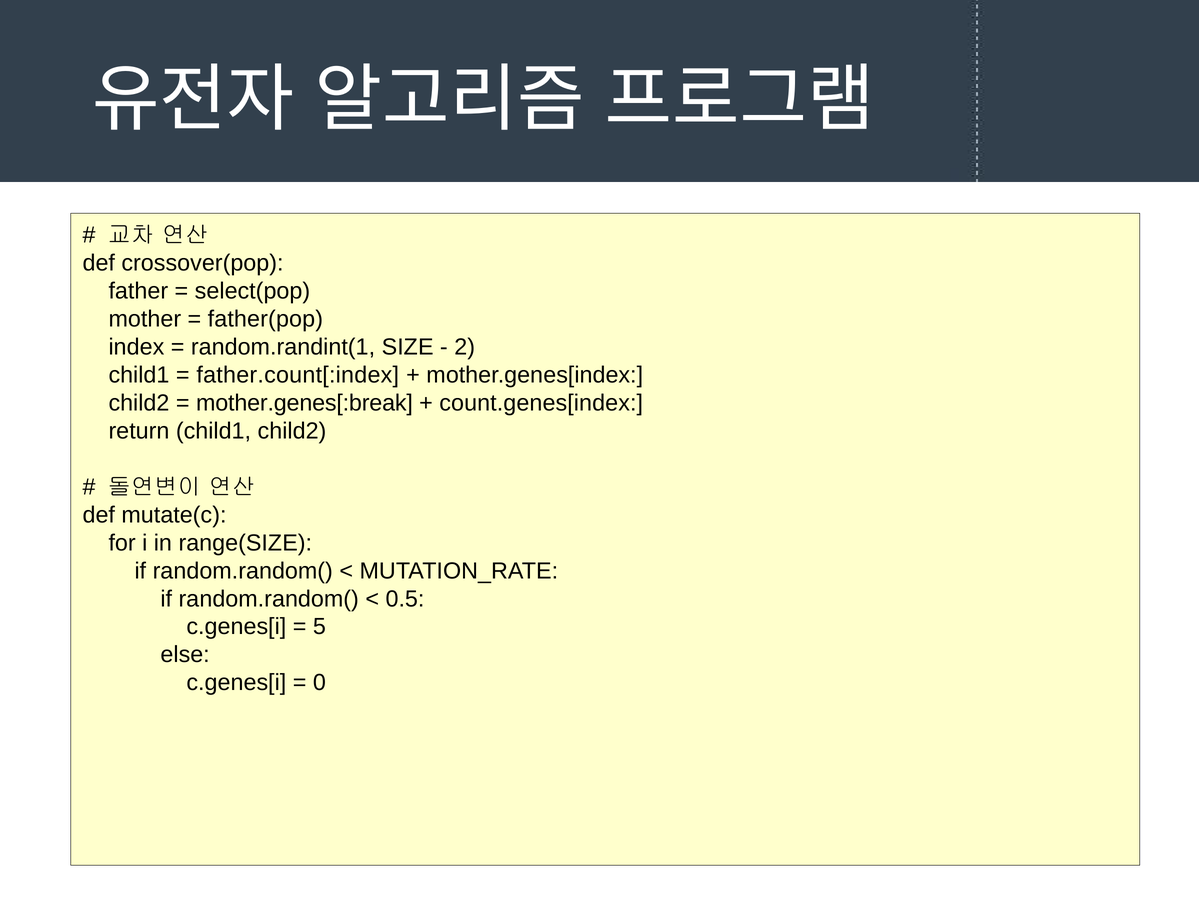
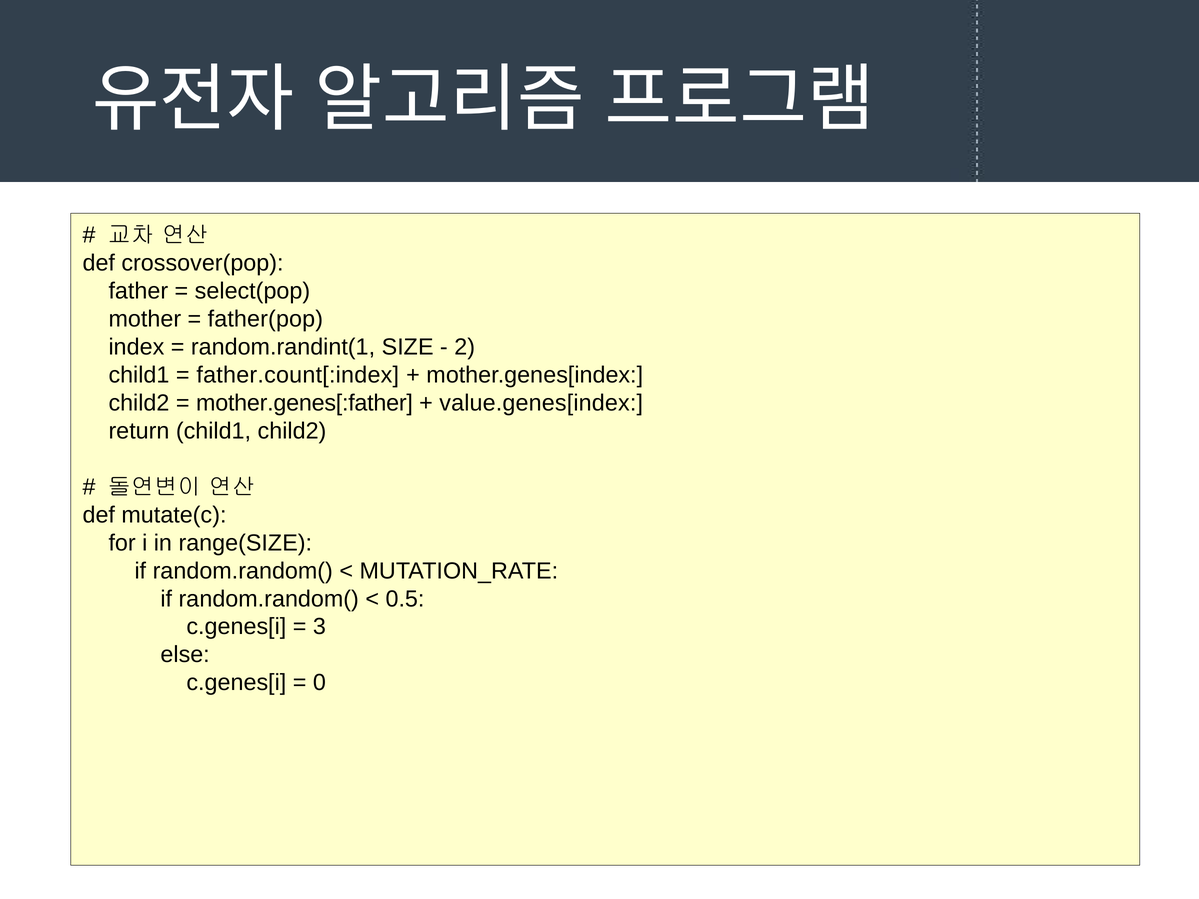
mother.genes[:break: mother.genes[:break -> mother.genes[:father
count.genes[index: count.genes[index -> value.genes[index
5: 5 -> 3
